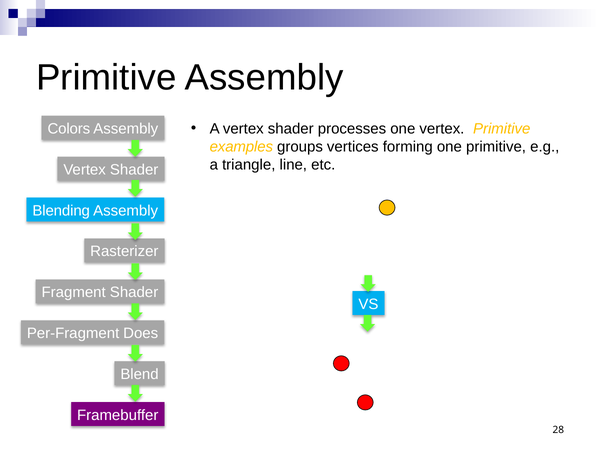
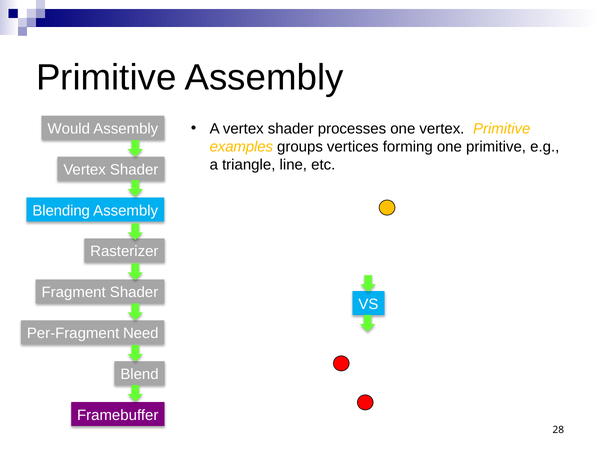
Colors: Colors -> Would
Does: Does -> Need
